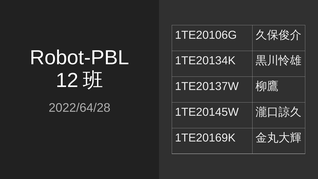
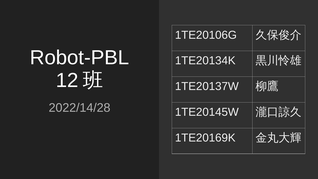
2022/64/28: 2022/64/28 -> 2022/14/28
